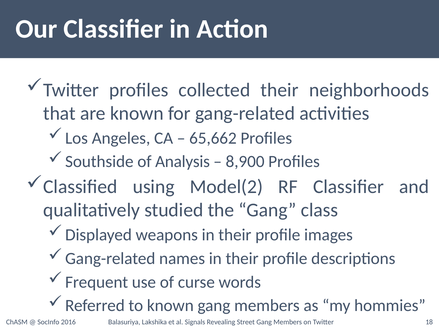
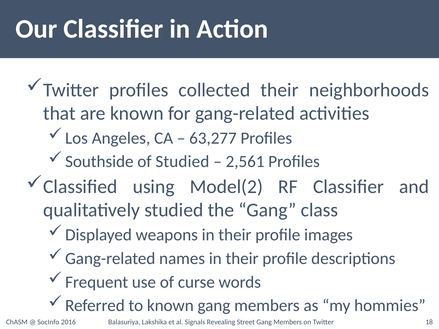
65,662: 65,662 -> 63,277
of Analysis: Analysis -> Studied
8,900: 8,900 -> 2,561
